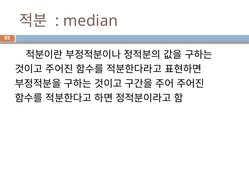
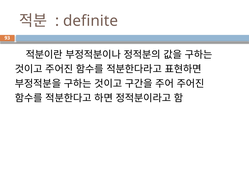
median: median -> definite
